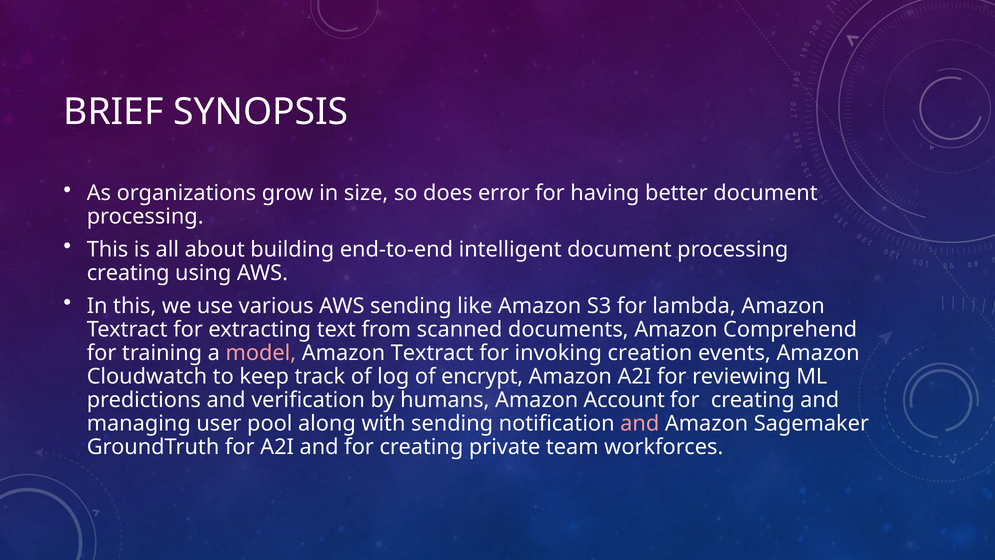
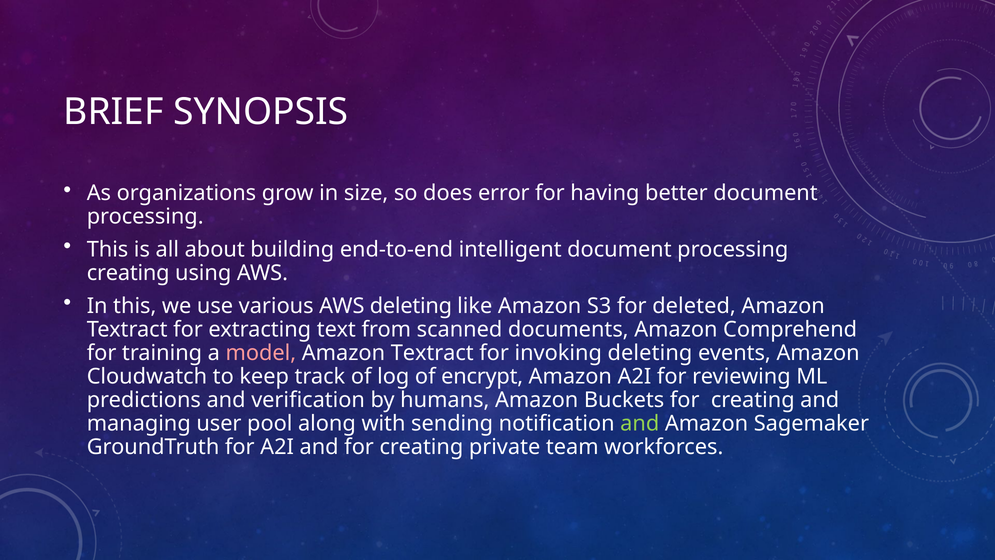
AWS sending: sending -> deleting
lambda: lambda -> deleted
invoking creation: creation -> deleting
Account: Account -> Buckets
and at (640, 423) colour: pink -> light green
